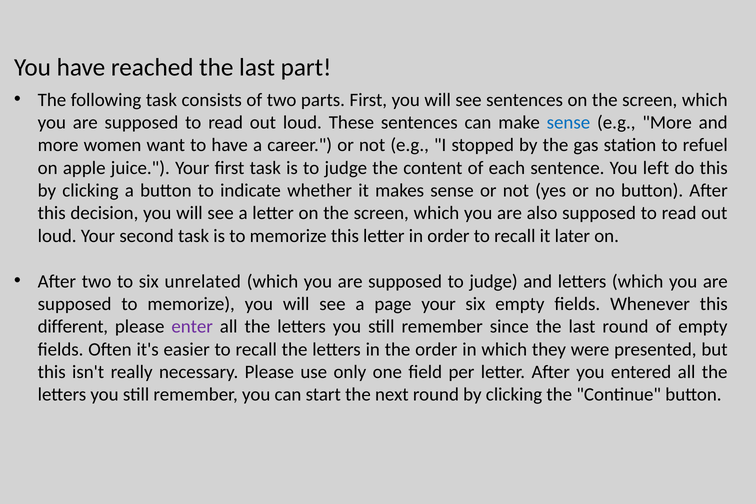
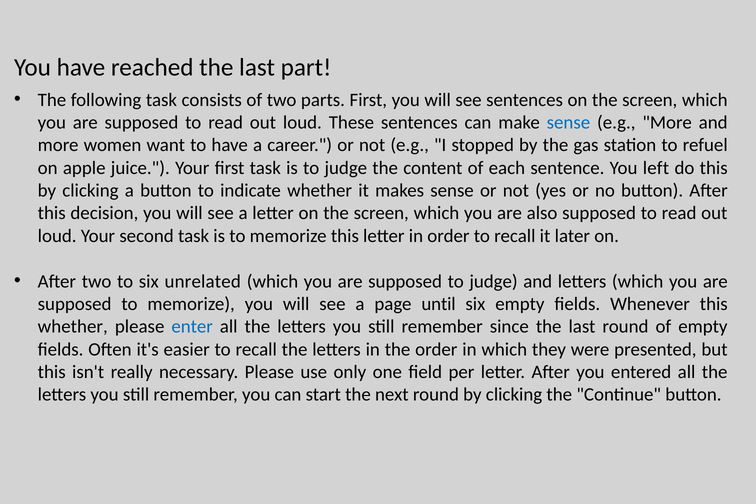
page your: your -> until
different at (73, 327): different -> whether
enter colour: purple -> blue
